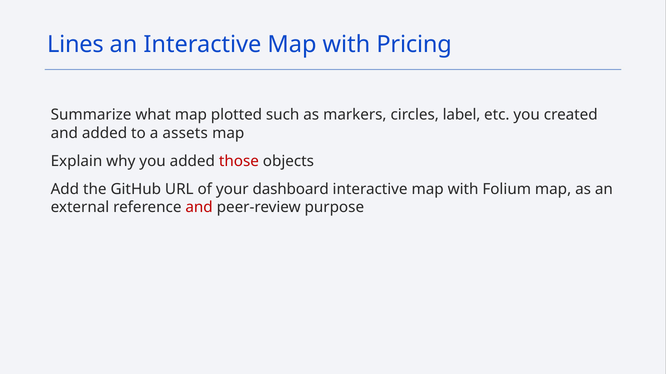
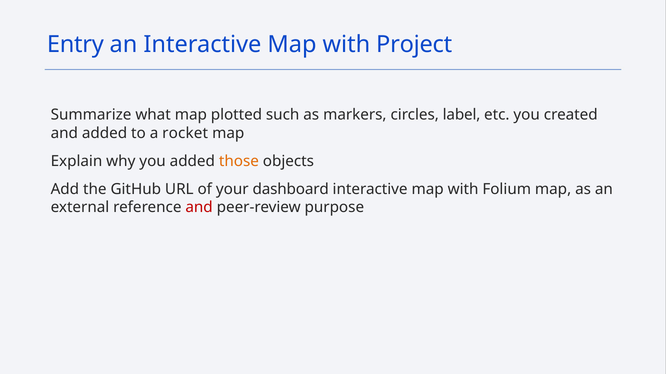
Lines: Lines -> Entry
Pricing: Pricing -> Project
assets: assets -> rocket
those colour: red -> orange
